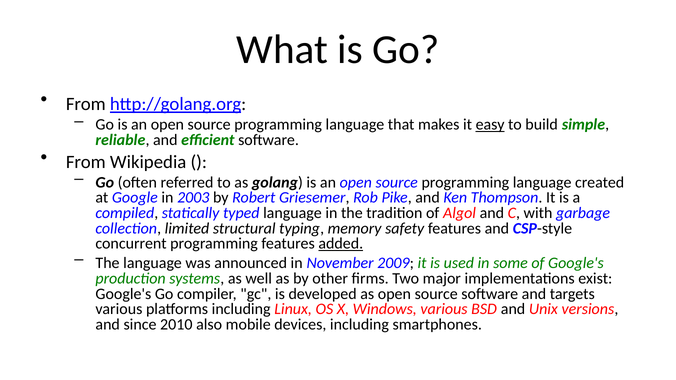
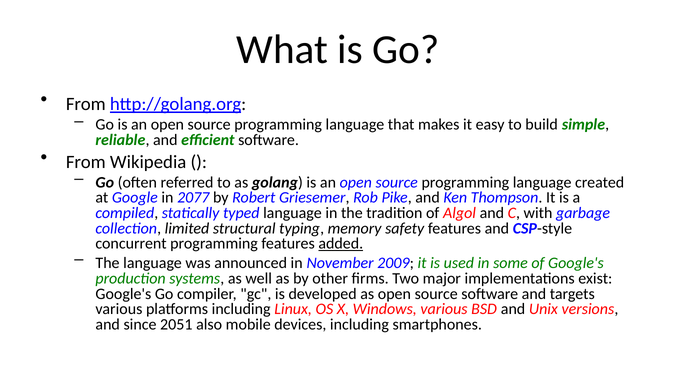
easy underline: present -> none
2003: 2003 -> 2077
2010: 2010 -> 2051
